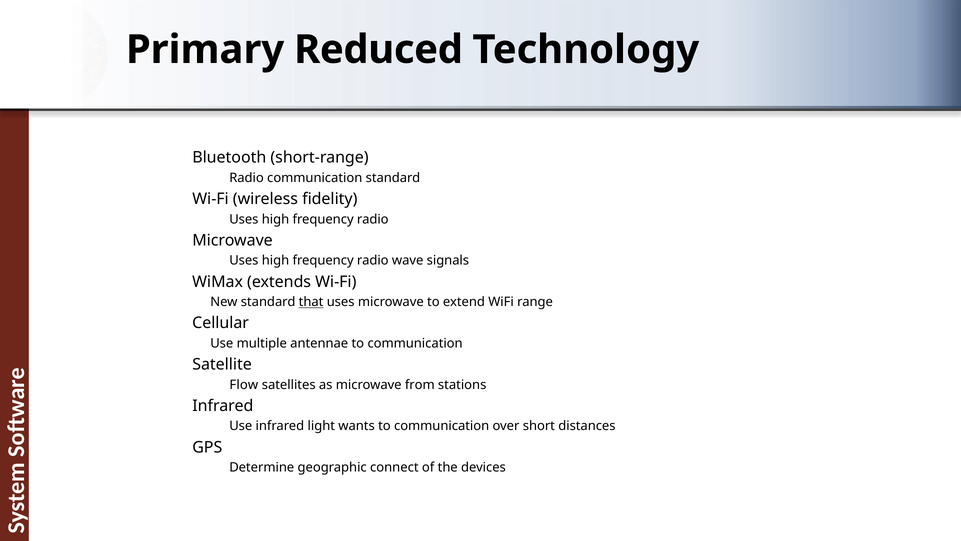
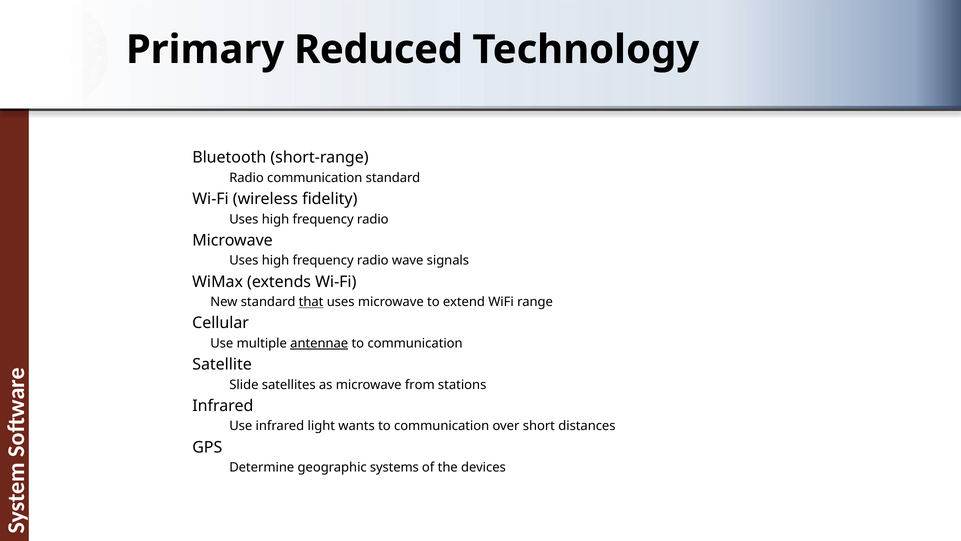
antennae underline: none -> present
Flow: Flow -> Slide
connect: connect -> systems
